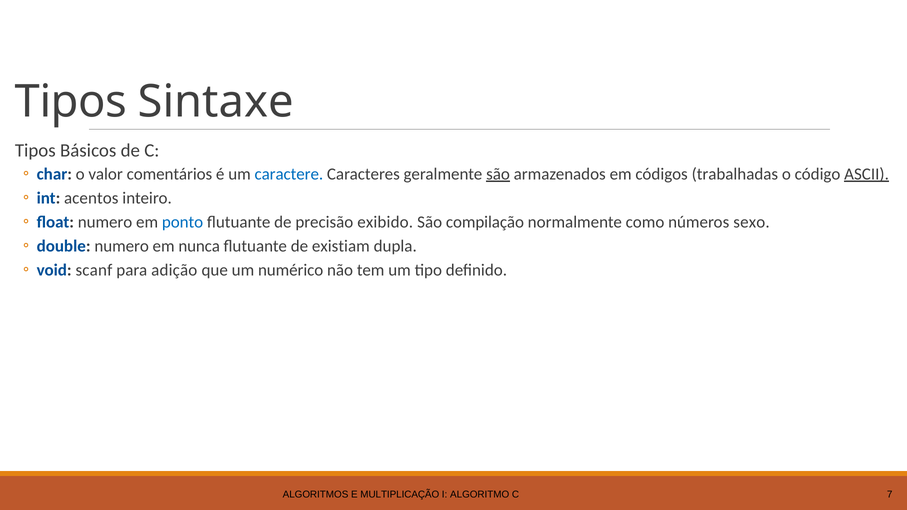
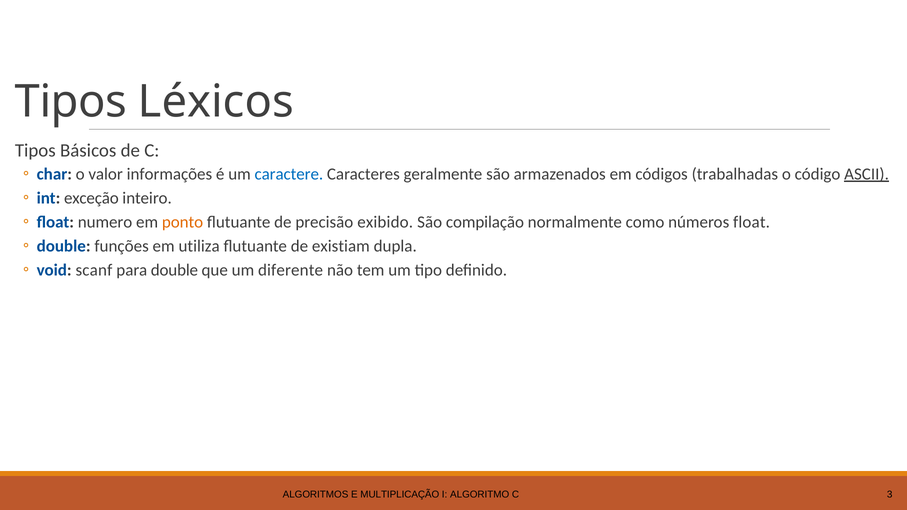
Sintaxe: Sintaxe -> Léxicos
comentários: comentários -> informações
são at (498, 174) underline: present -> none
acentos: acentos -> exceção
ponto colour: blue -> orange
números sexo: sexo -> float
double numero: numero -> funções
nunca: nunca -> utiliza
para adição: adição -> double
numérico: numérico -> diferente
7: 7 -> 3
